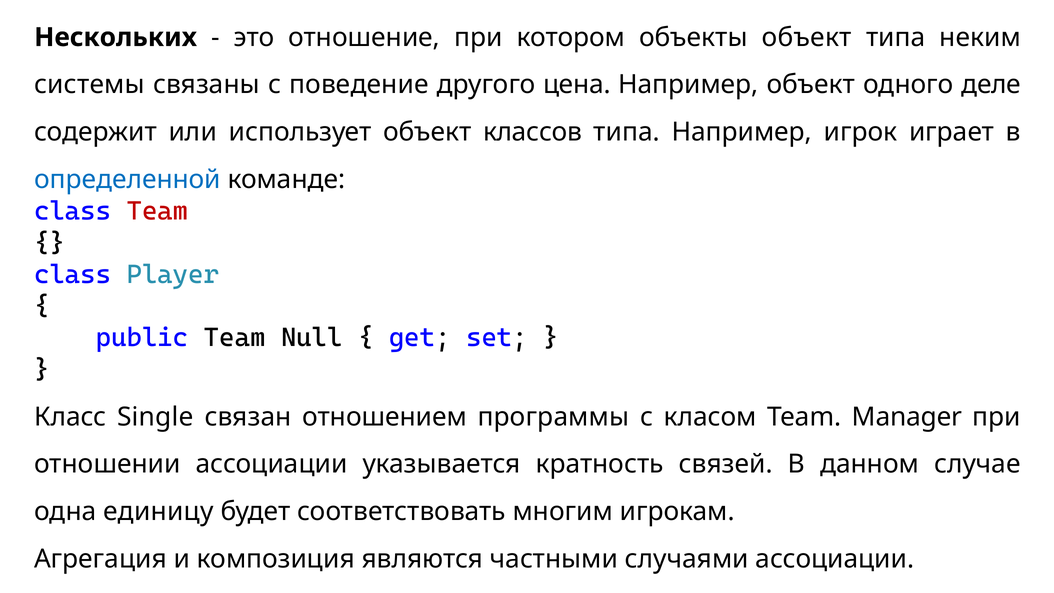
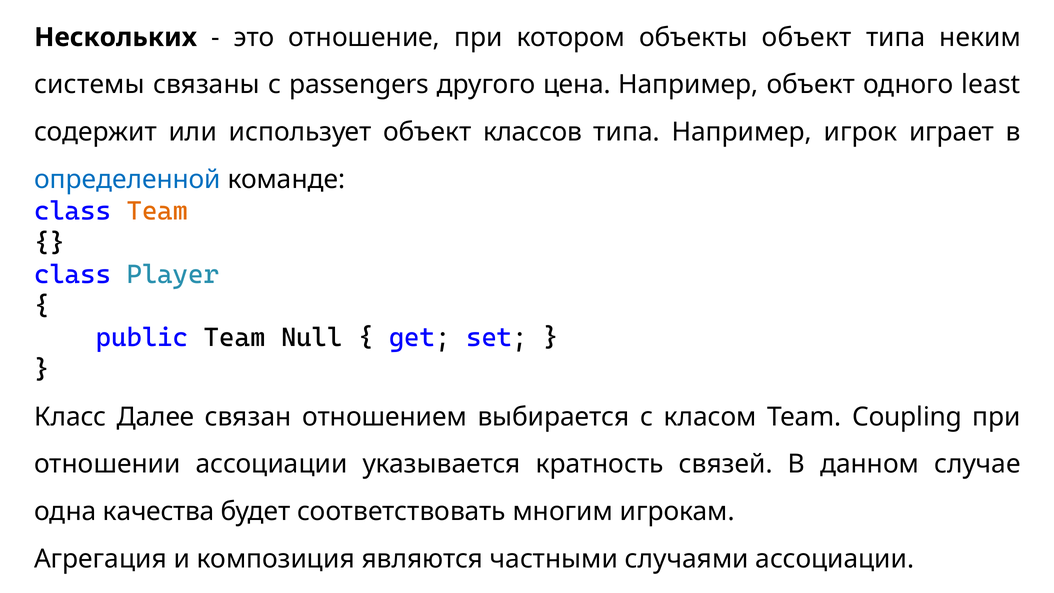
поведение: поведение -> passengers
деле: деле -> least
Team at (157, 211) colour: red -> orange
Single: Single -> Далее
программы: программы -> выбирается
Manager: Manager -> Coupling
единицу: единицу -> качества
